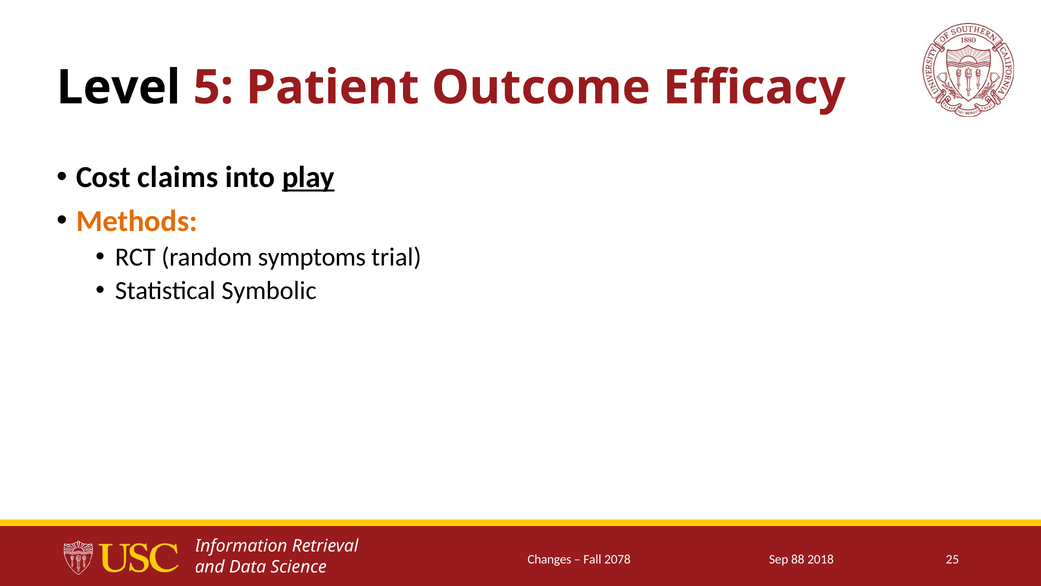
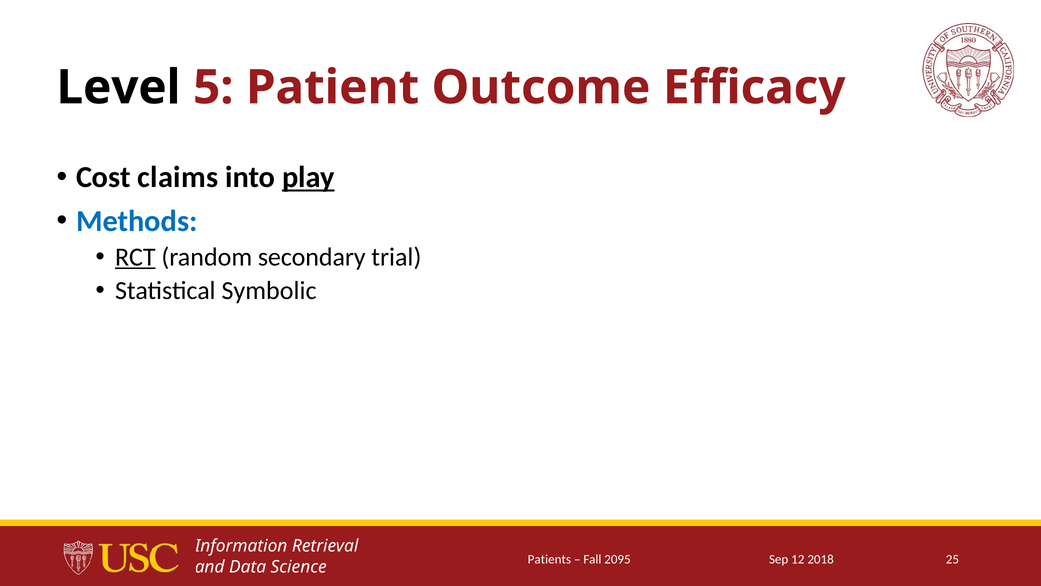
Methods colour: orange -> blue
RCT underline: none -> present
symptoms: symptoms -> secondary
Changes: Changes -> Patients
2078: 2078 -> 2095
88: 88 -> 12
